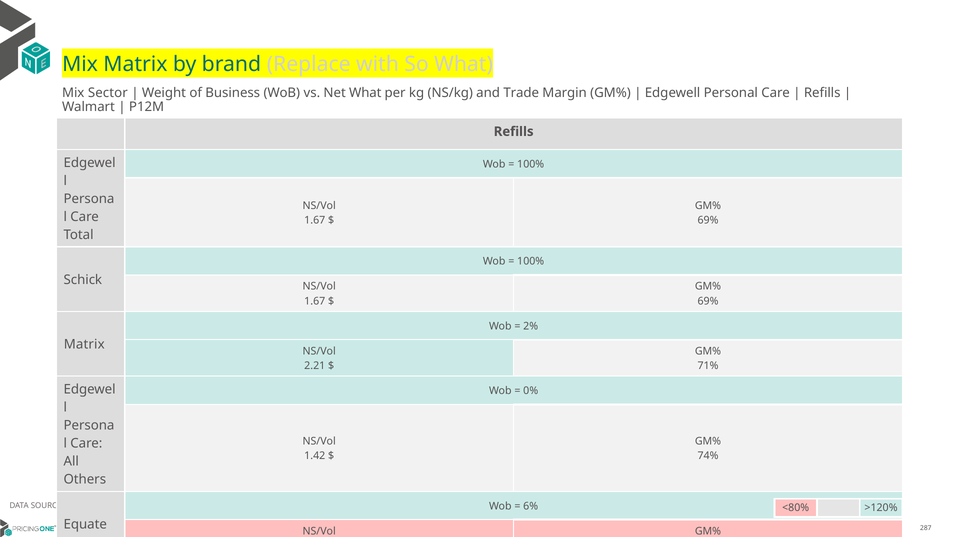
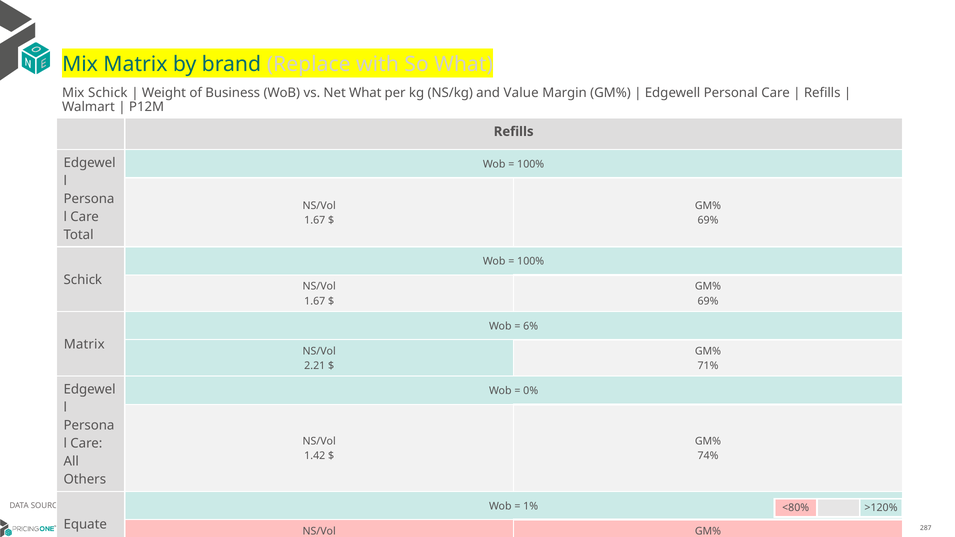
Mix Sector: Sector -> Schick
Trade: Trade -> Value
2%: 2% -> 6%
6%: 6% -> 1%
